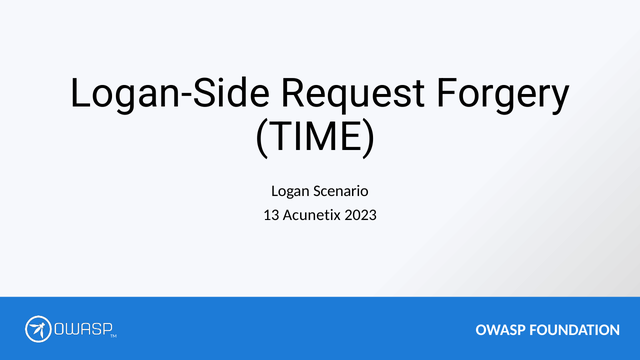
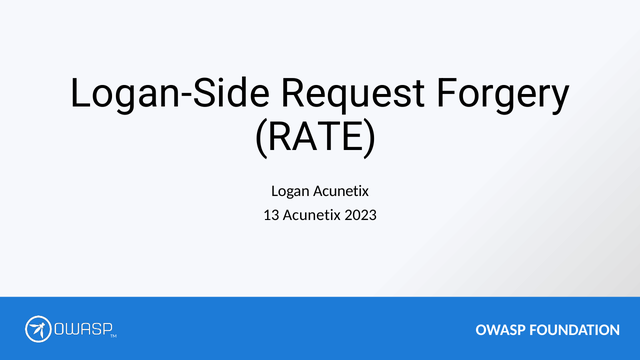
TIME: TIME -> RATE
Logan Scenario: Scenario -> Acunetix
